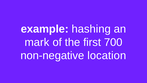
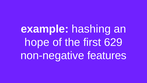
mark: mark -> hope
700: 700 -> 629
location: location -> features
